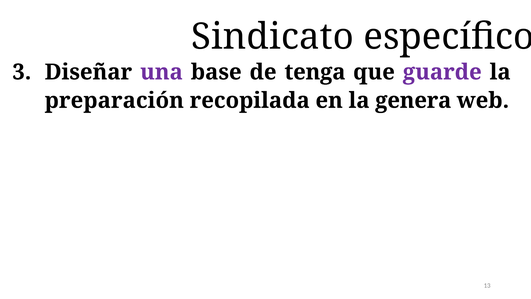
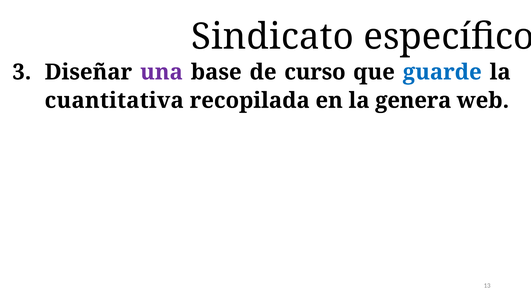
tenga: tenga -> curso
guarde colour: purple -> blue
preparación: preparación -> cuantitativa
